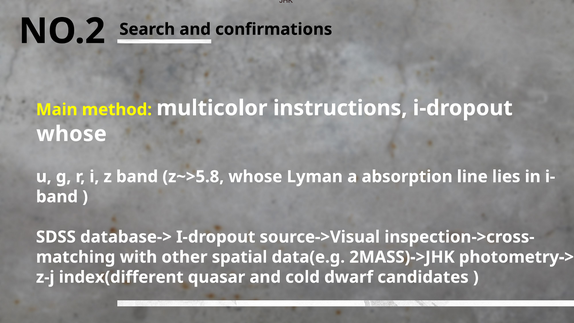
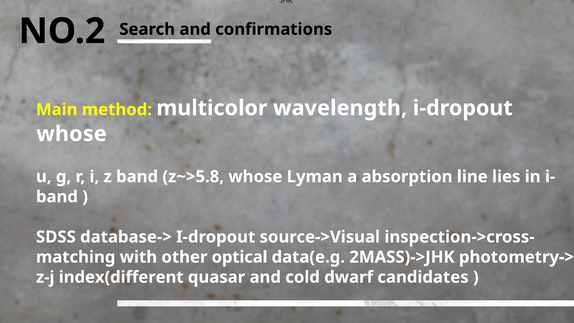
instructions: instructions -> wavelength
spatial: spatial -> optical
